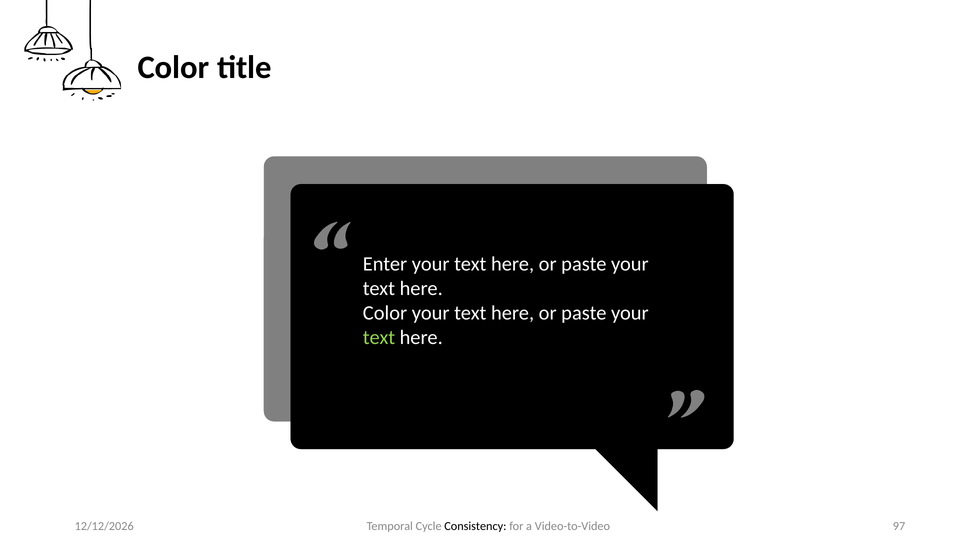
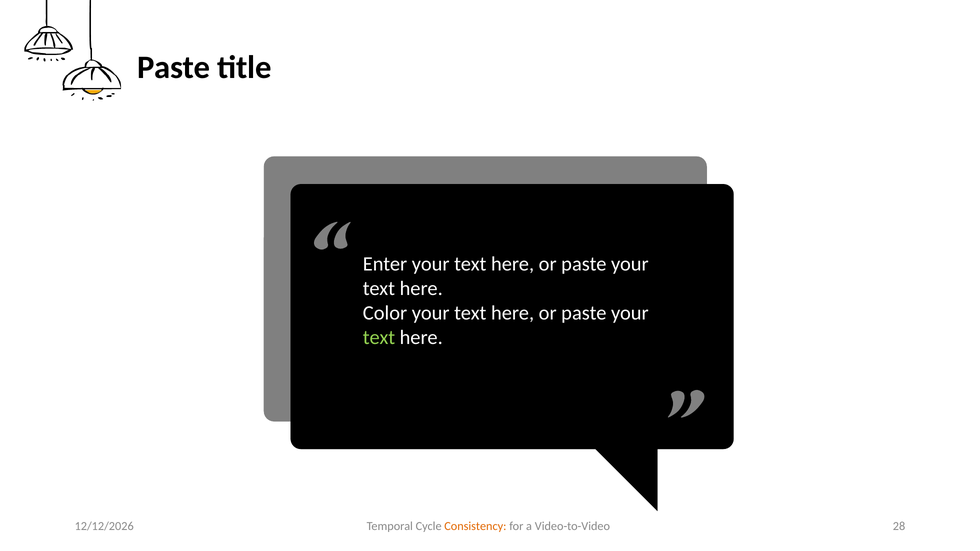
Color at (174, 67): Color -> Paste
Consistency colour: black -> orange
97: 97 -> 28
